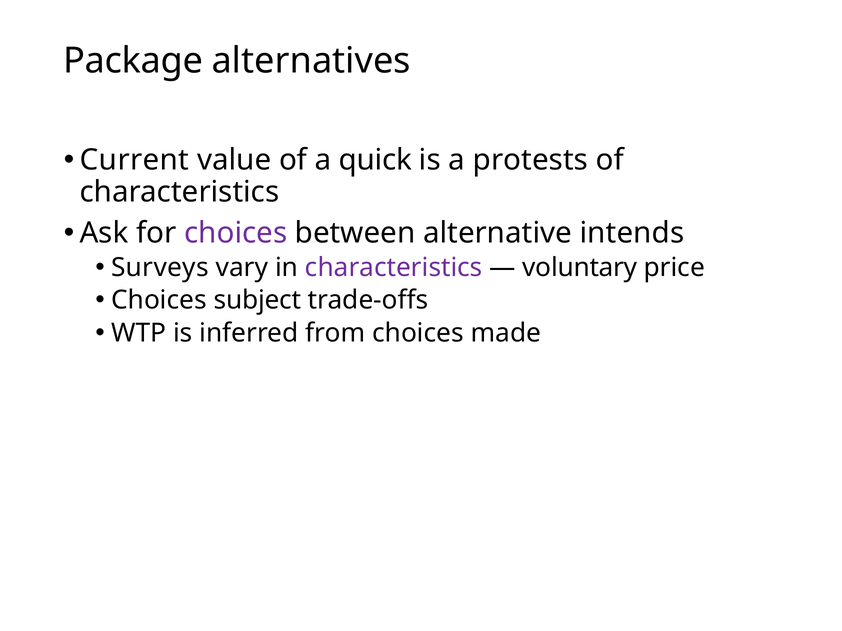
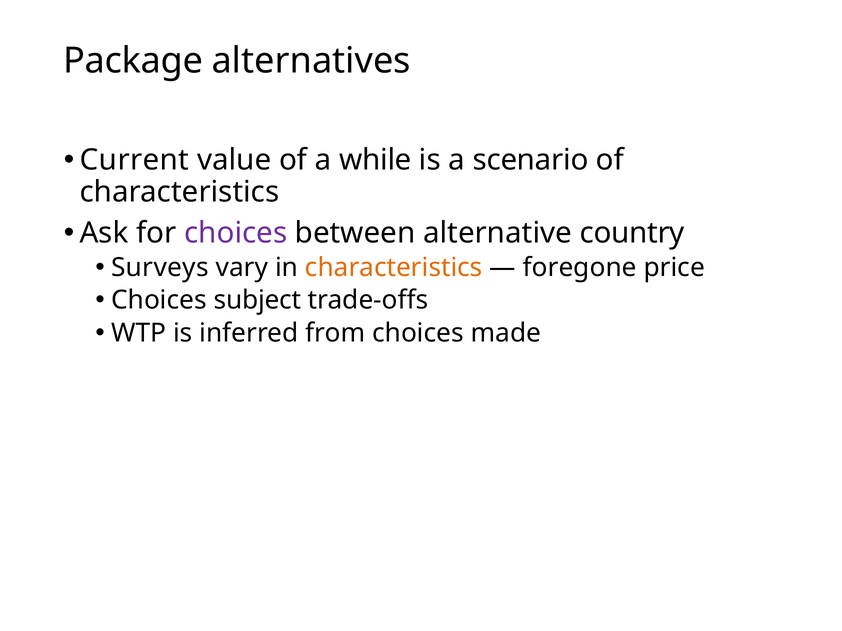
quick: quick -> while
protests: protests -> scenario
intends: intends -> country
characteristics at (394, 268) colour: purple -> orange
voluntary: voluntary -> foregone
